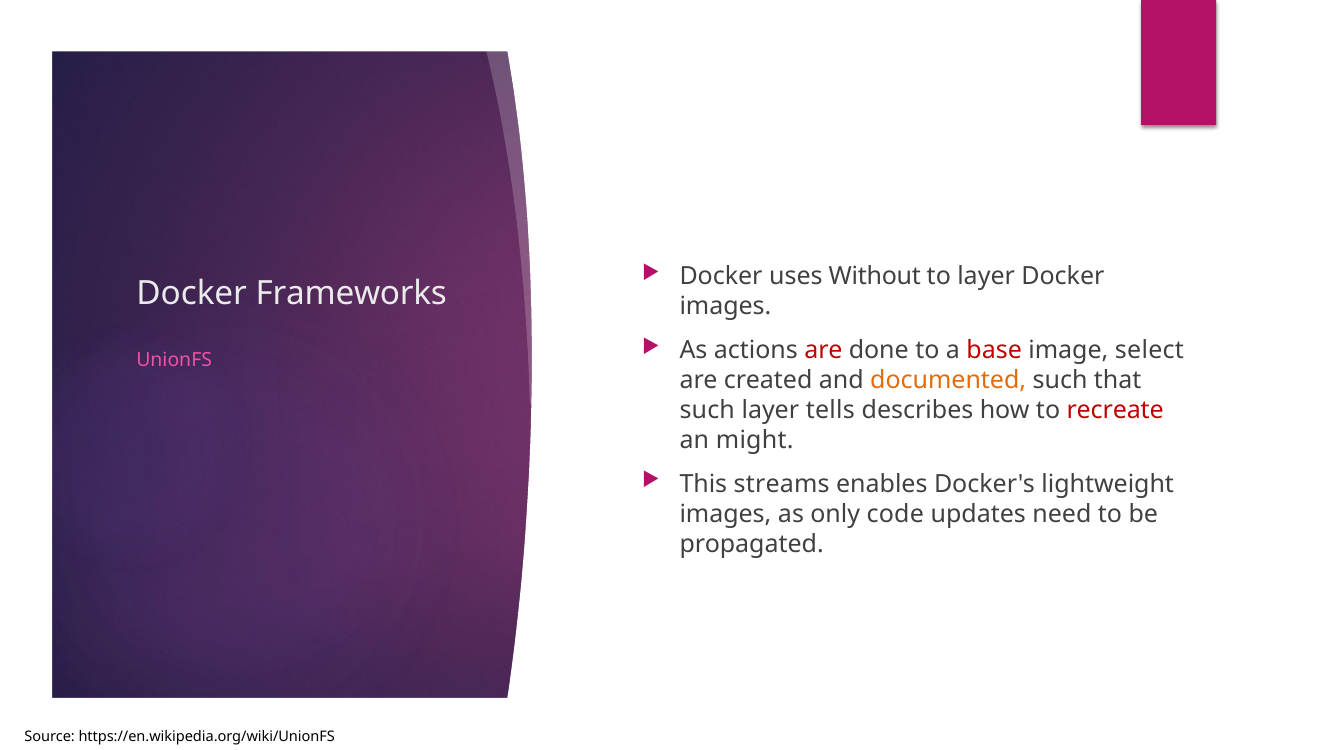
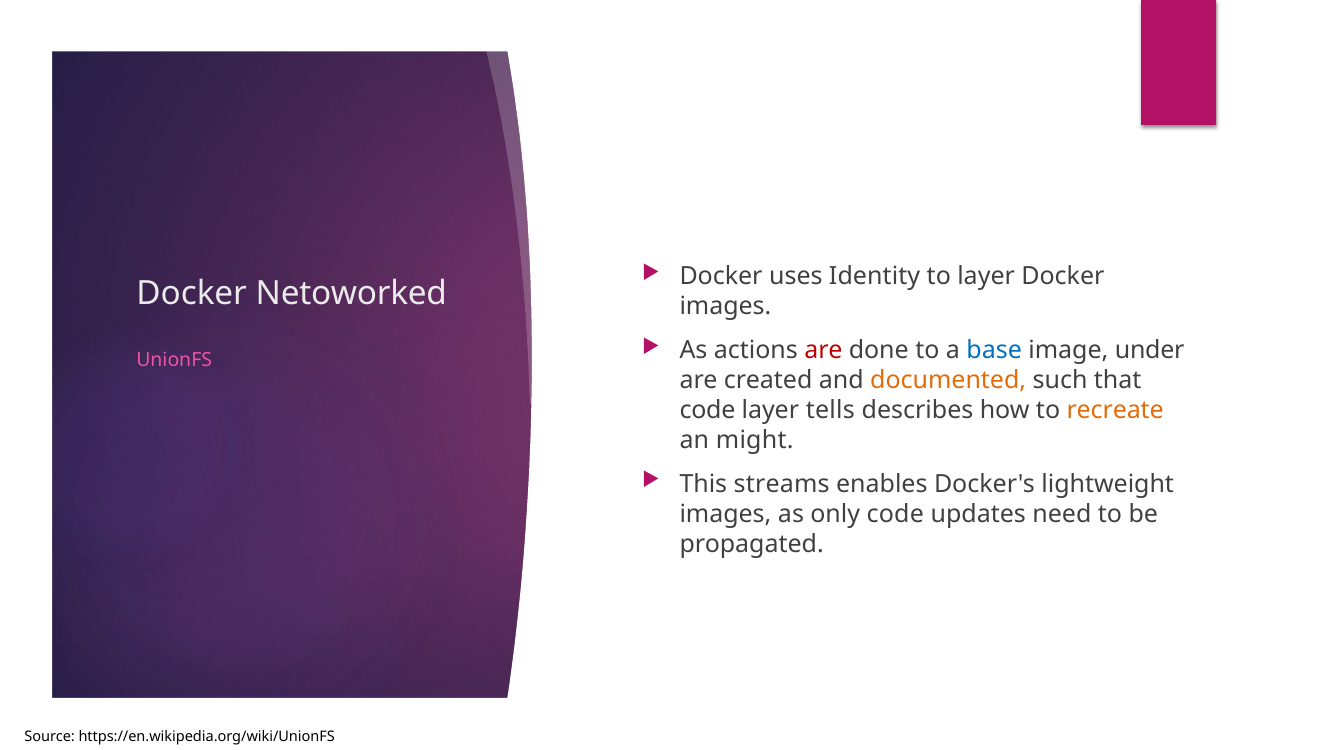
Without: Without -> Identity
Frameworks: Frameworks -> Netoworked
base colour: red -> blue
select: select -> under
such at (707, 410): such -> code
recreate colour: red -> orange
